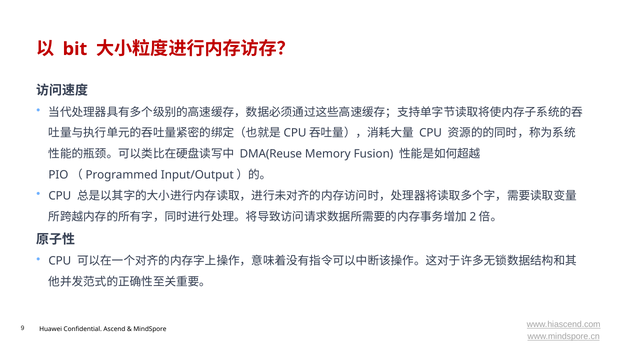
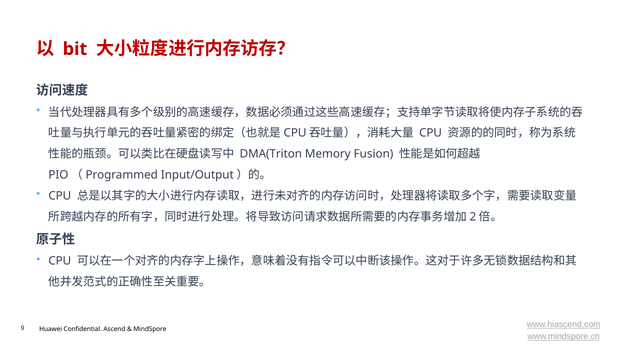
DMA(Reuse: DMA(Reuse -> DMA(Triton
